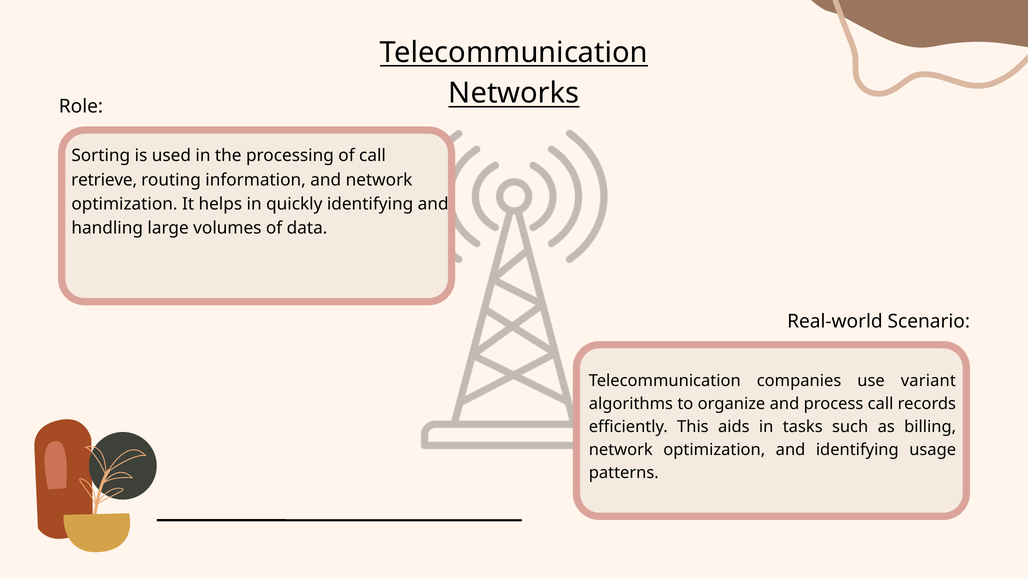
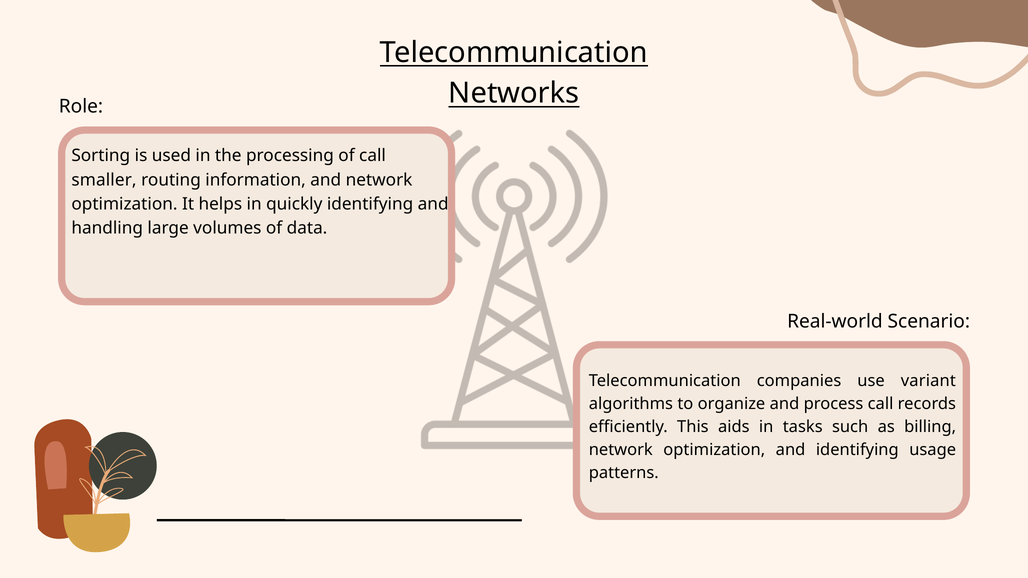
retrieve: retrieve -> smaller
